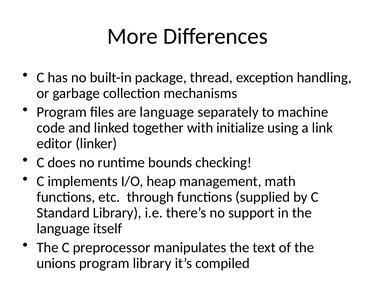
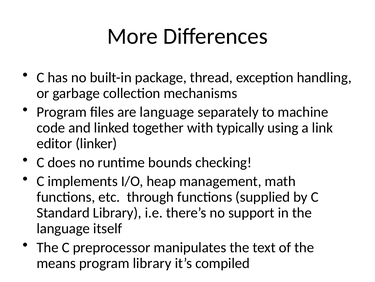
initialize: initialize -> typically
unions: unions -> means
